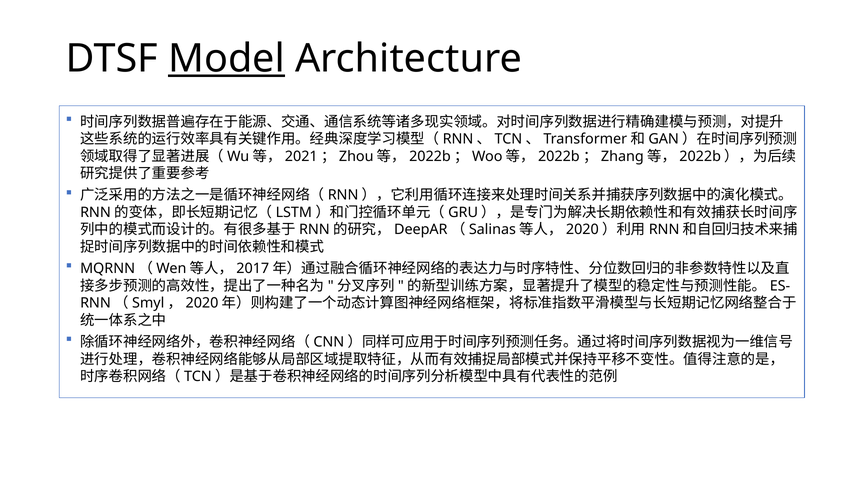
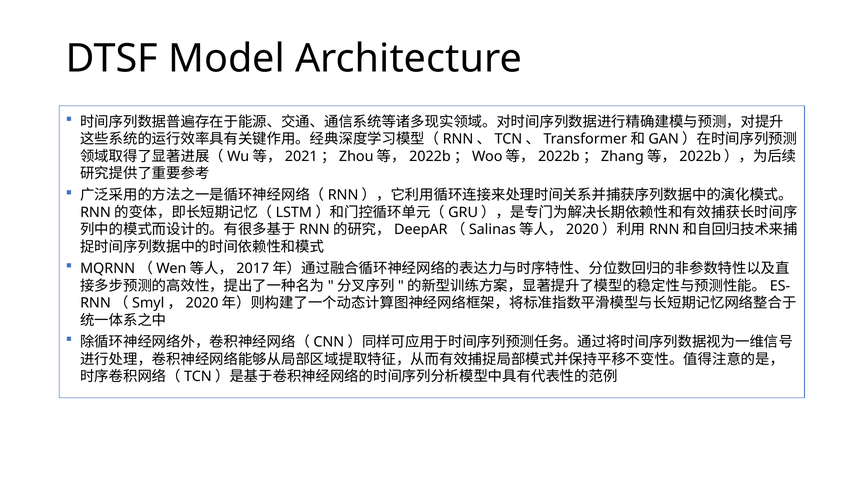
Model underline: present -> none
